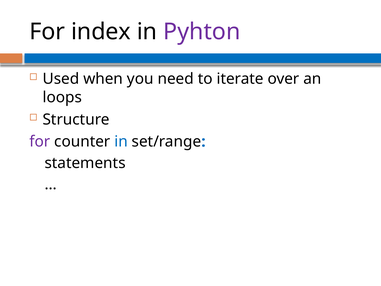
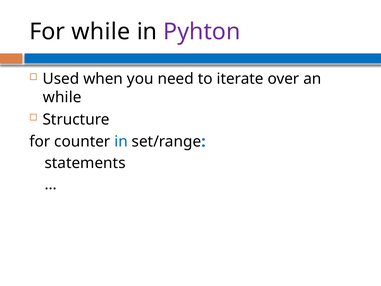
For index: index -> while
loops at (62, 97): loops -> while
for at (40, 142) colour: purple -> black
